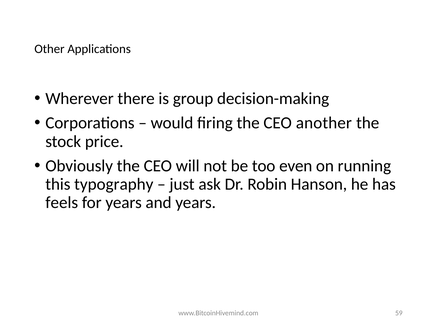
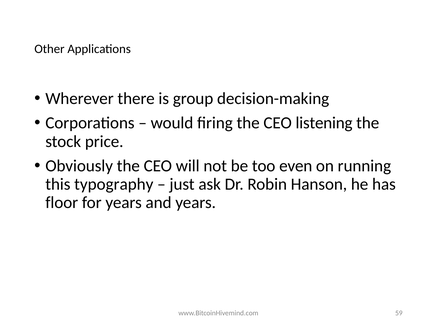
another: another -> listening
feels: feels -> floor
